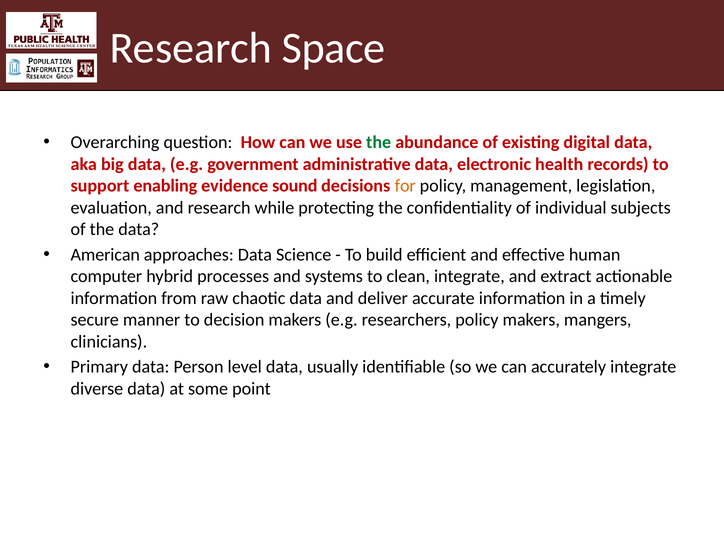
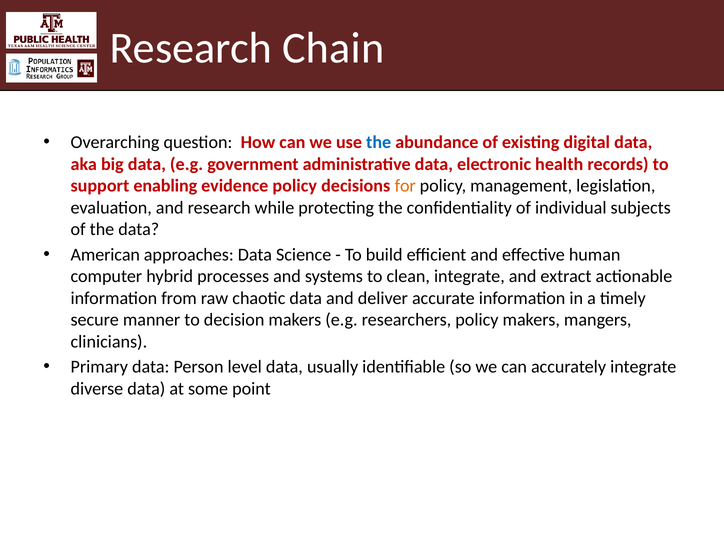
Space: Space -> Chain
the at (379, 142) colour: green -> blue
evidence sound: sound -> policy
